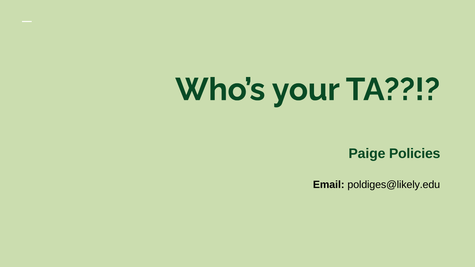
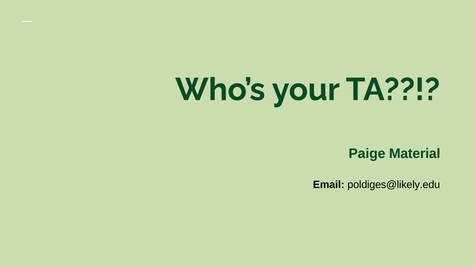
Policies: Policies -> Material
